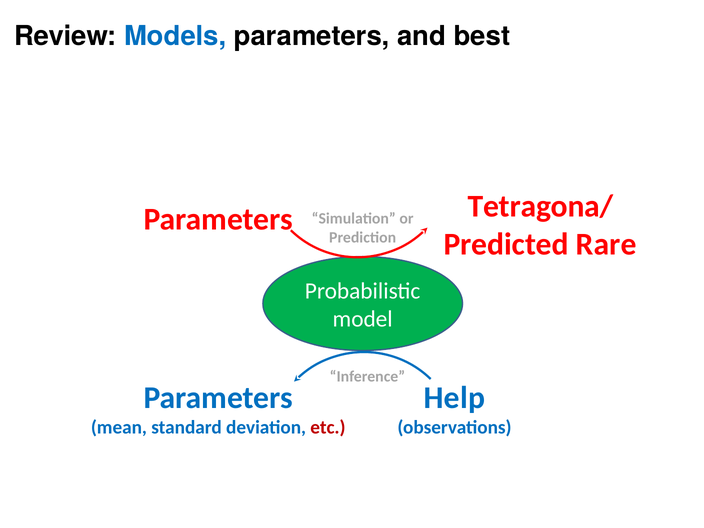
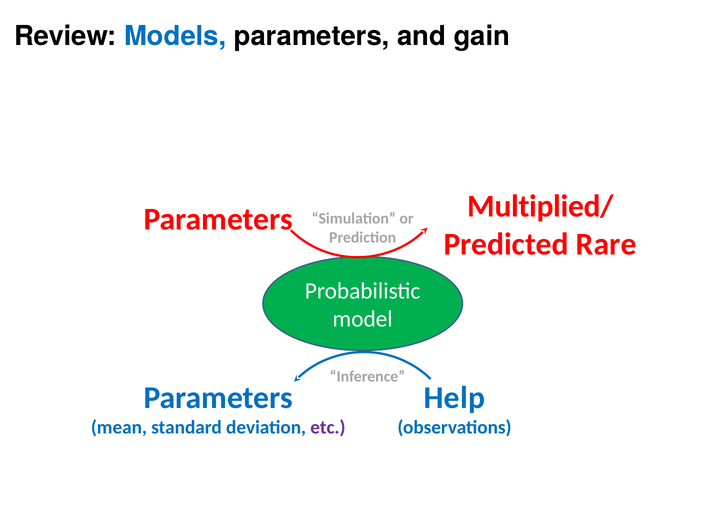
best: best -> gain
Tetragona/: Tetragona/ -> Multiplied/
etc colour: red -> purple
